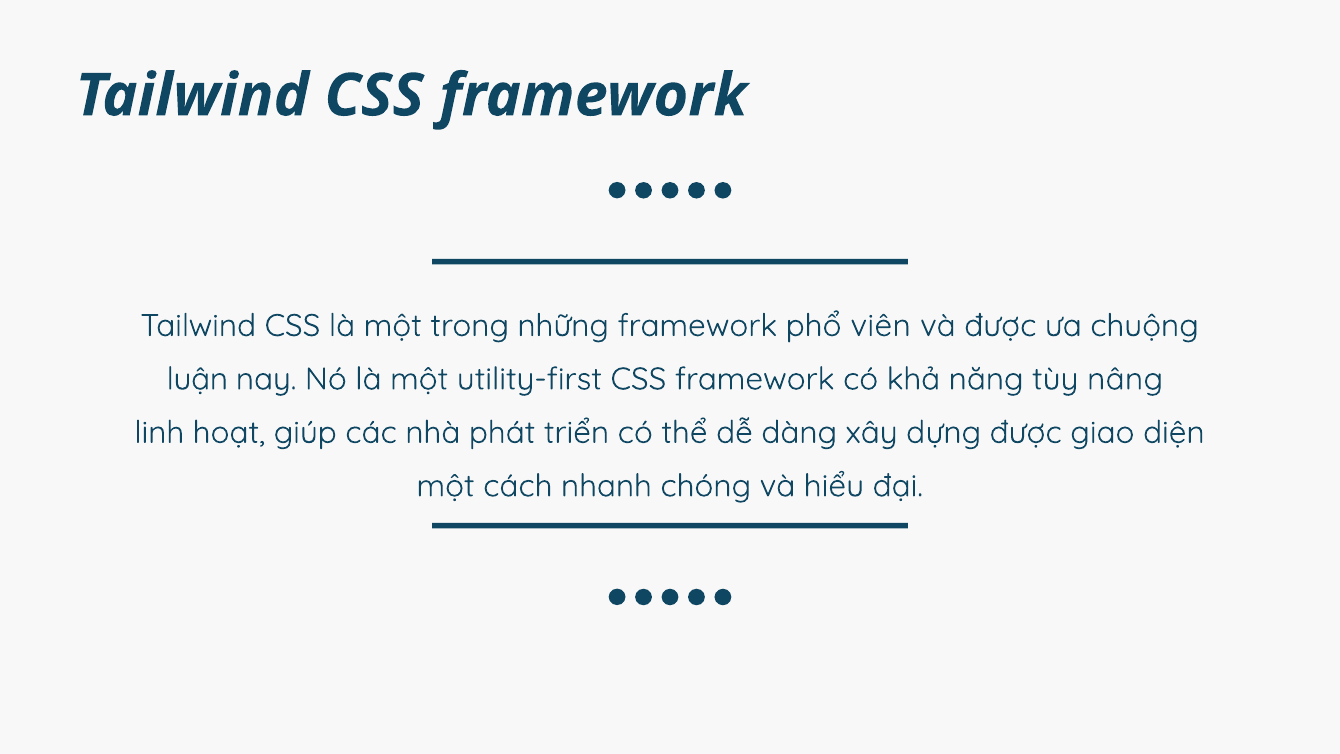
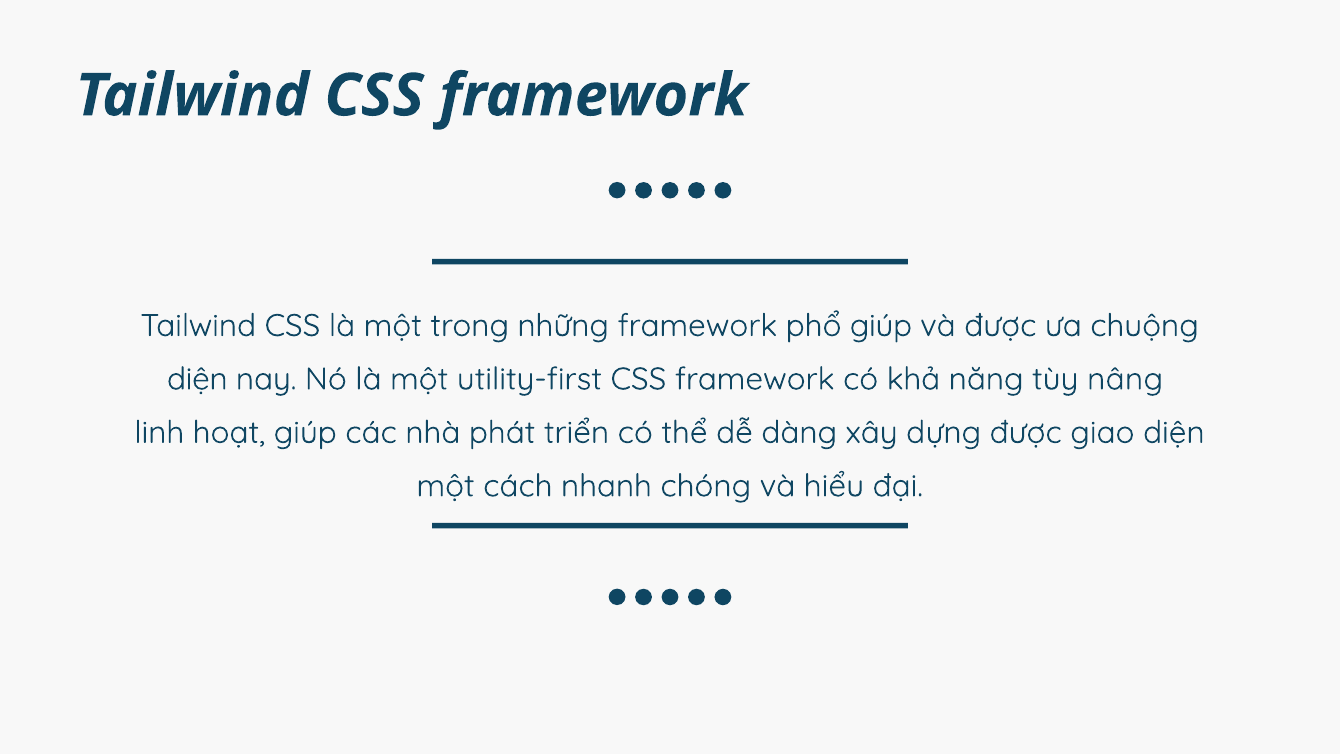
phổ viên: viên -> giúp
luận at (197, 379): luận -> diện
